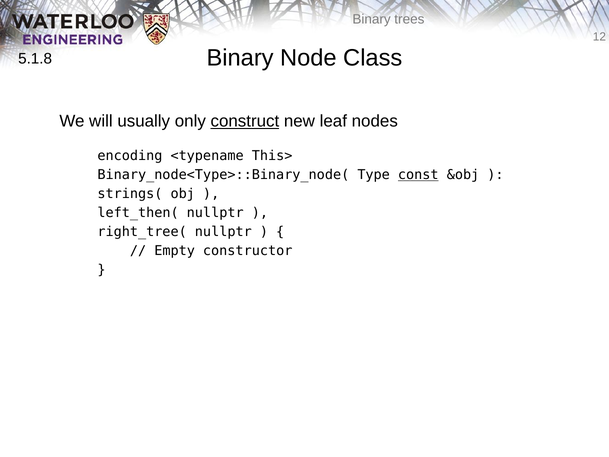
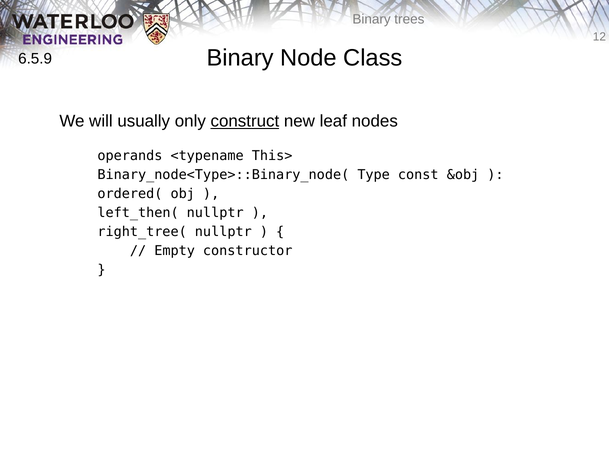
5.1.8: 5.1.8 -> 6.5.9
encoding: encoding -> operands
const underline: present -> none
strings(: strings( -> ordered(
